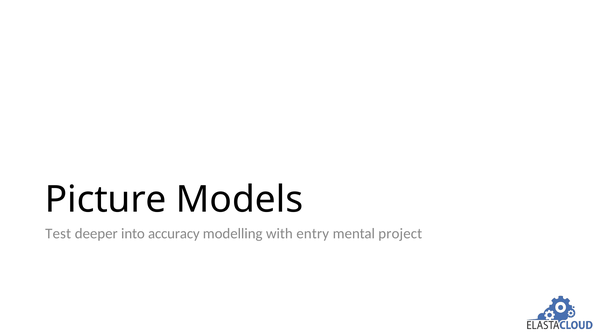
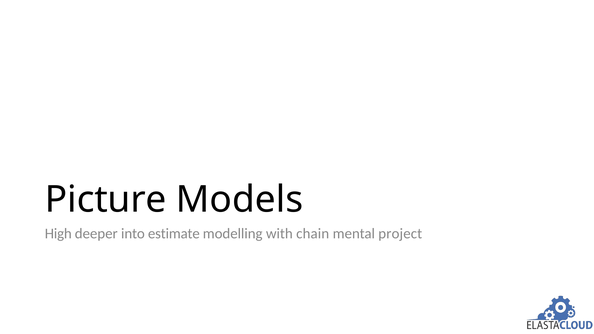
Test: Test -> High
accuracy: accuracy -> estimate
entry: entry -> chain
